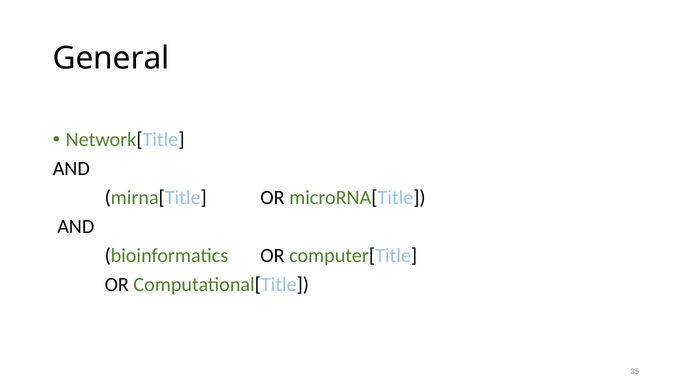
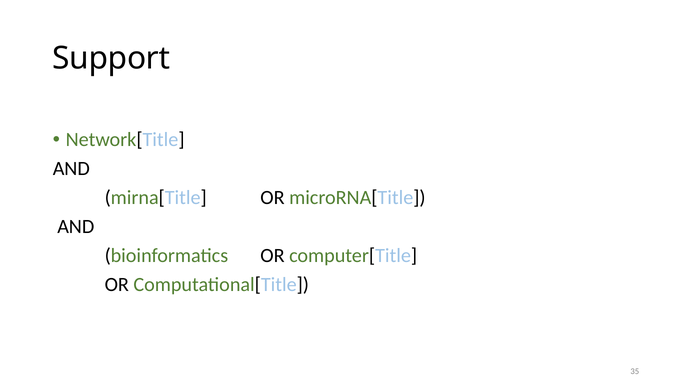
General: General -> Support
